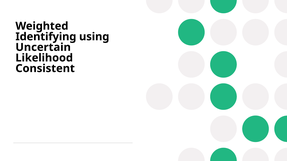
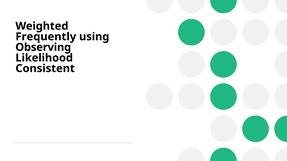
Identifying: Identifying -> Frequently
Uncertain: Uncertain -> Observing
